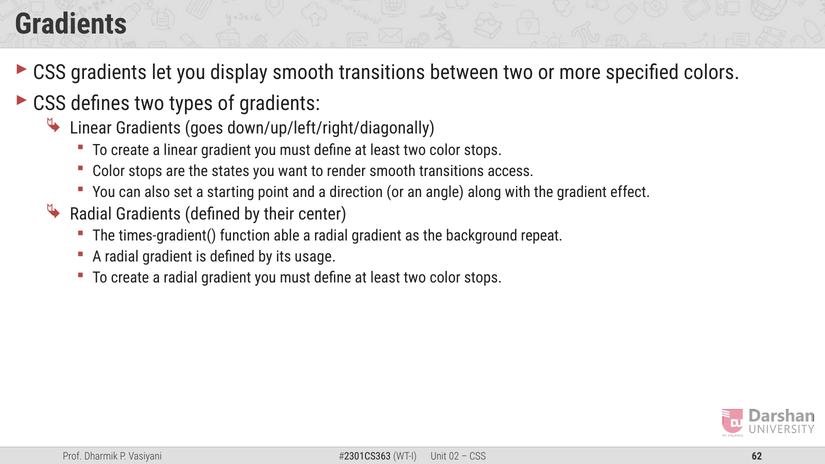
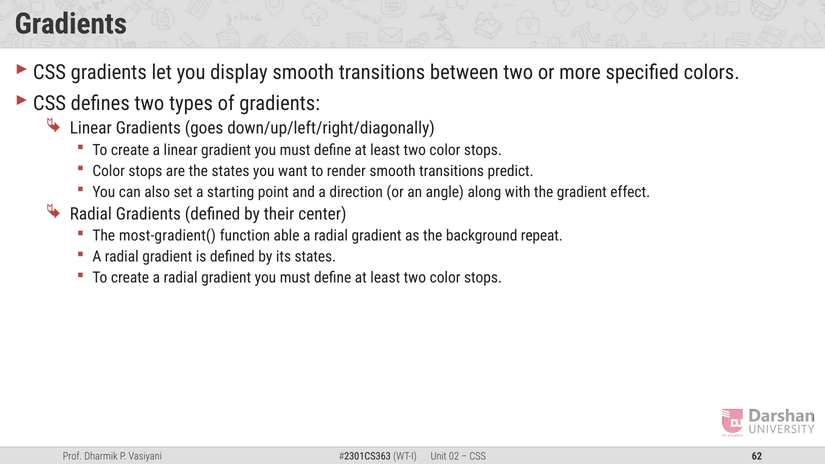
access: access -> predict
times-gradient(: times-gradient( -> most-gradient(
its usage: usage -> states
